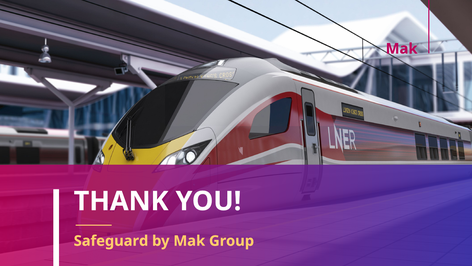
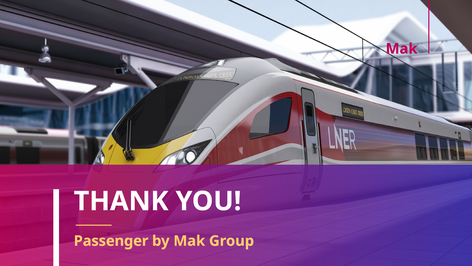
Safeguard: Safeguard -> Passenger
